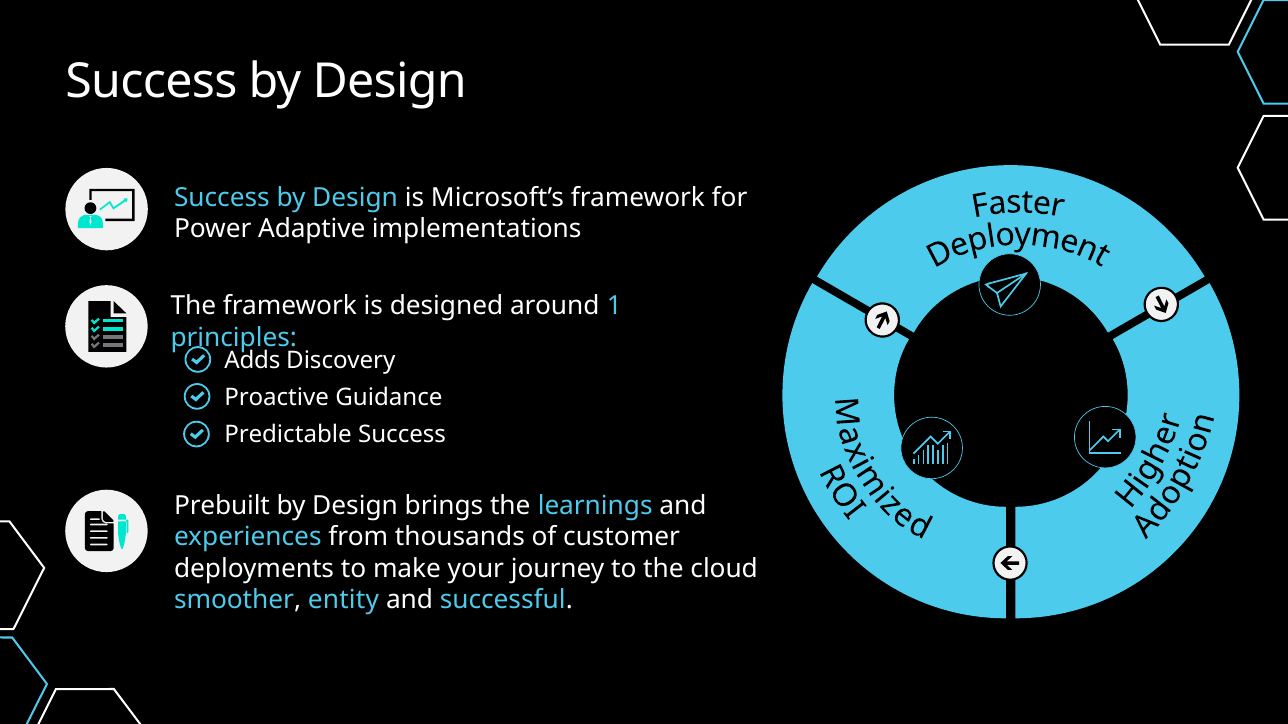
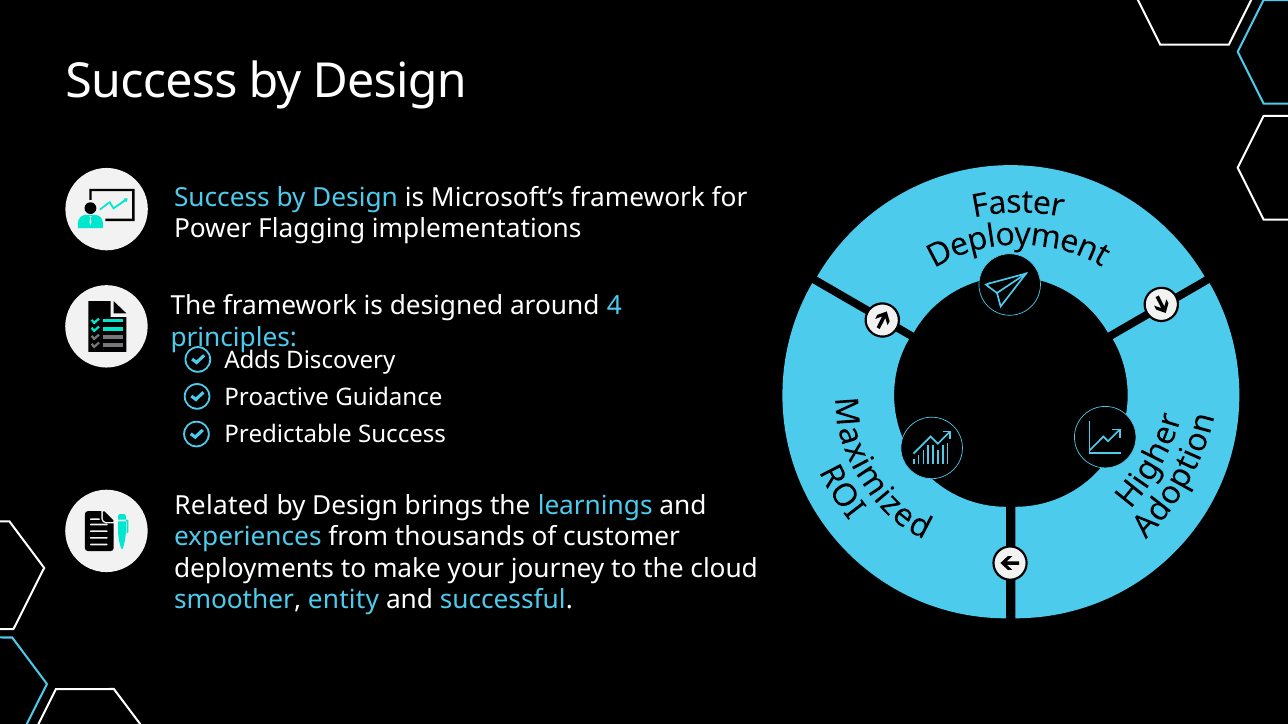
Adaptive: Adaptive -> Flagging
1: 1 -> 4
Prebuilt: Prebuilt -> Related
